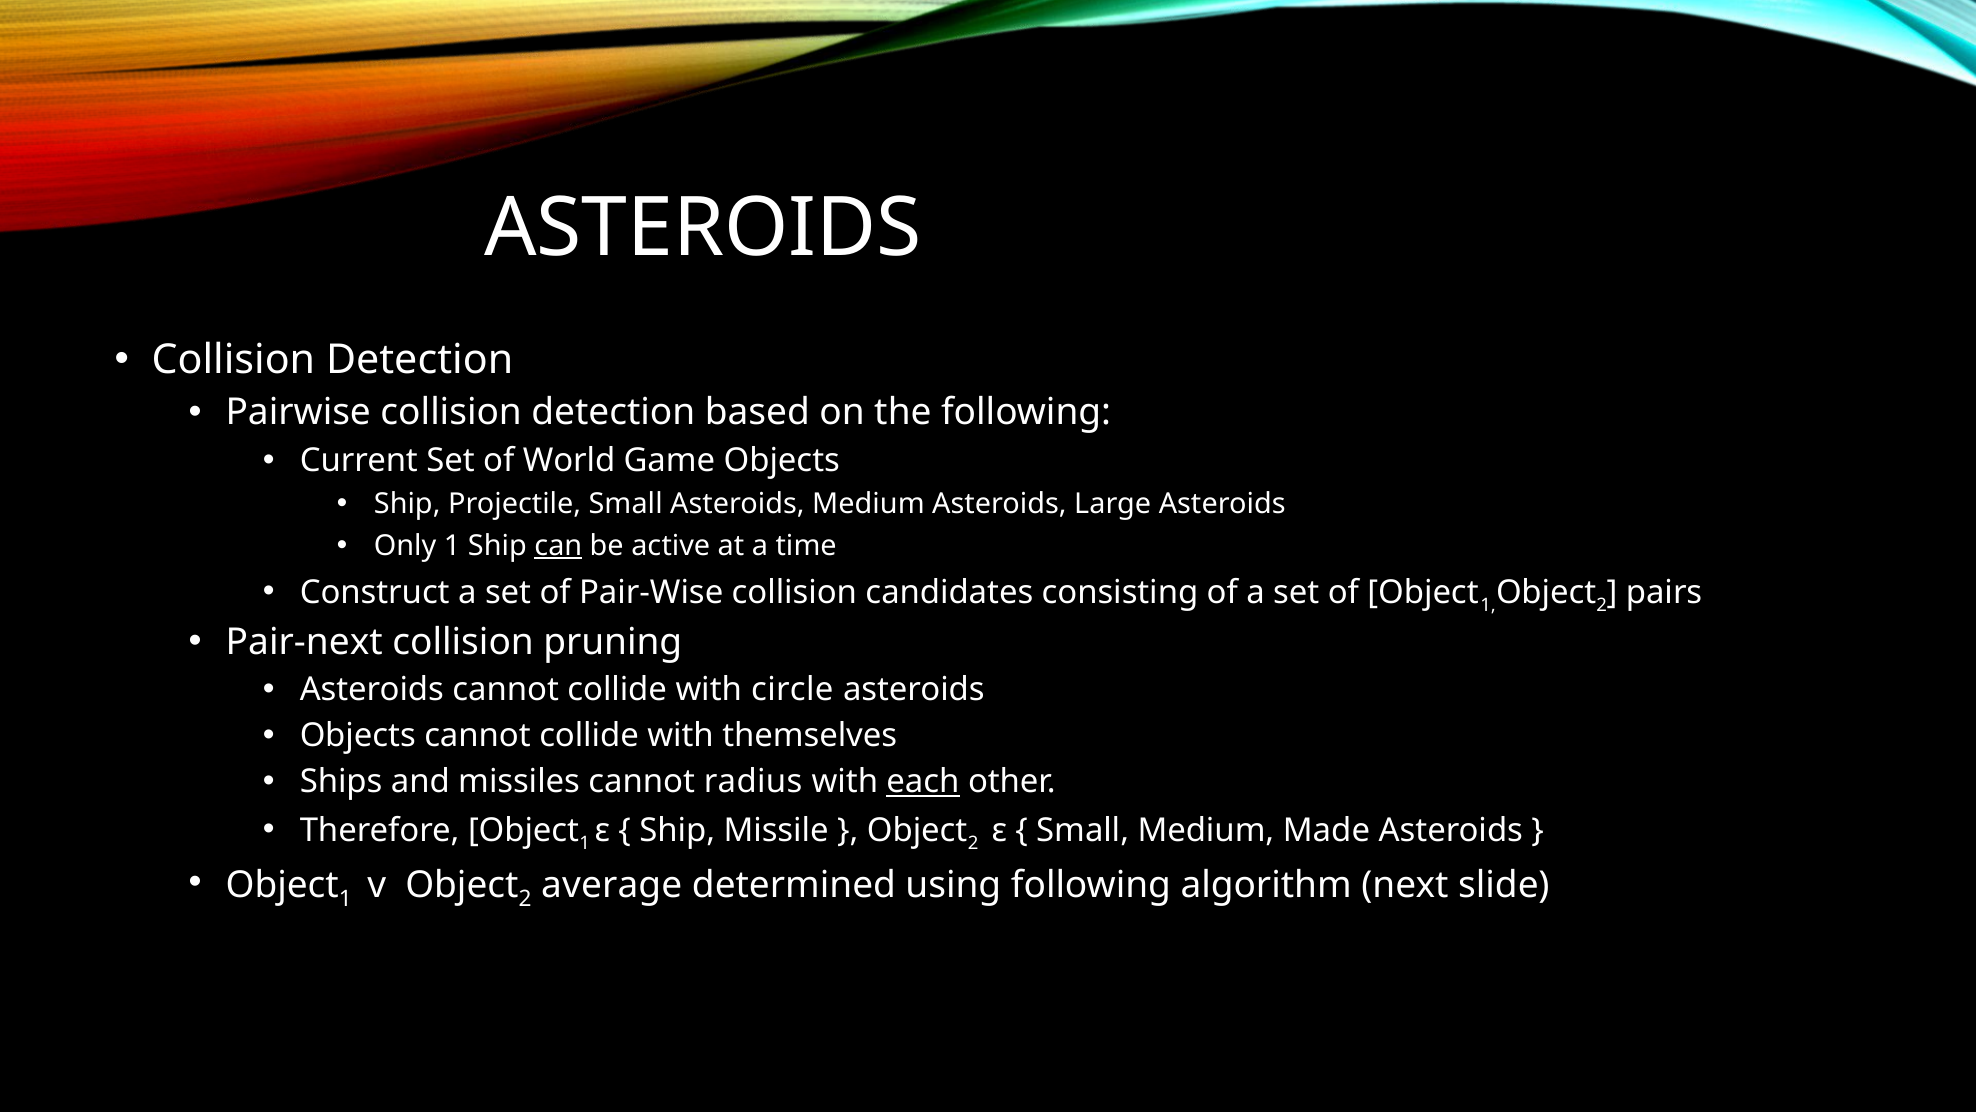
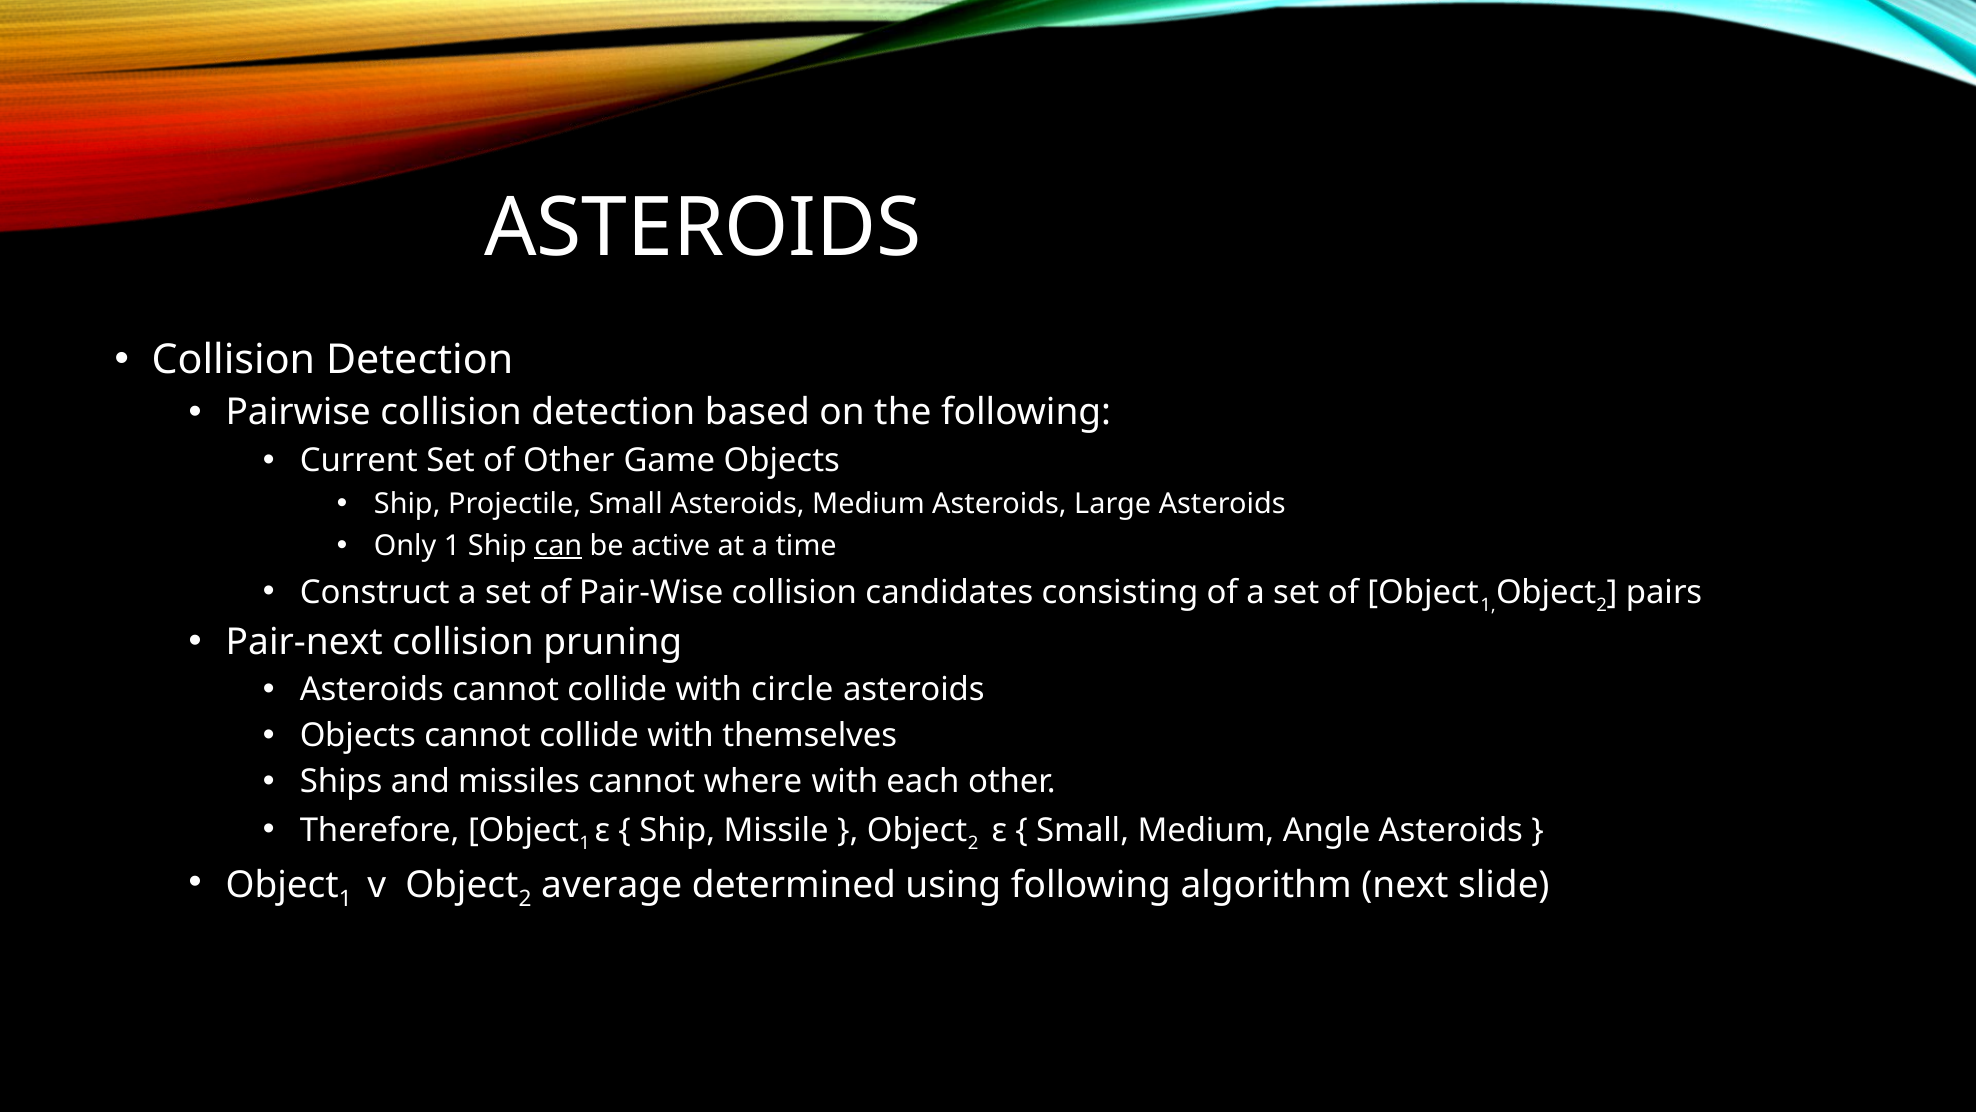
of World: World -> Other
radius: radius -> where
each underline: present -> none
Made: Made -> Angle
